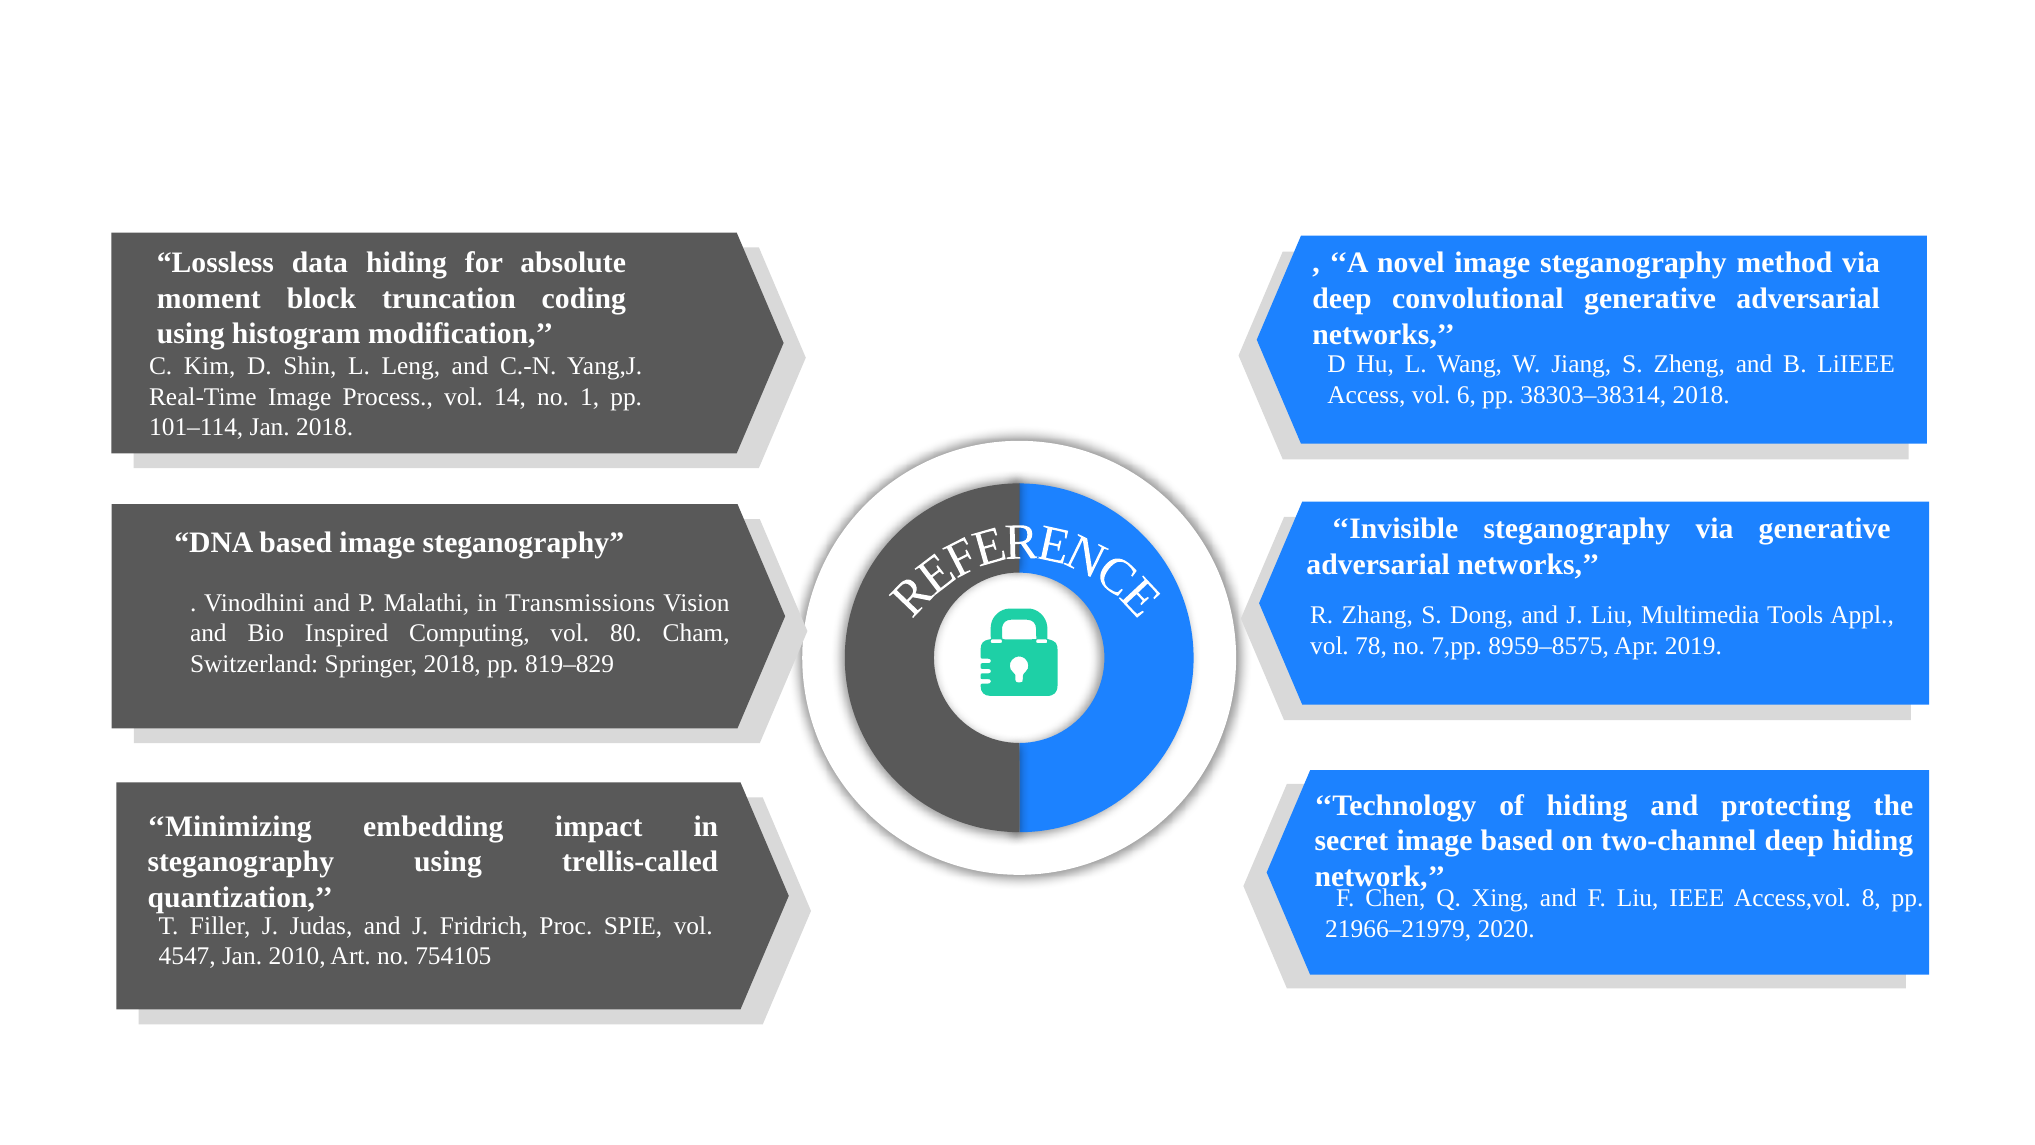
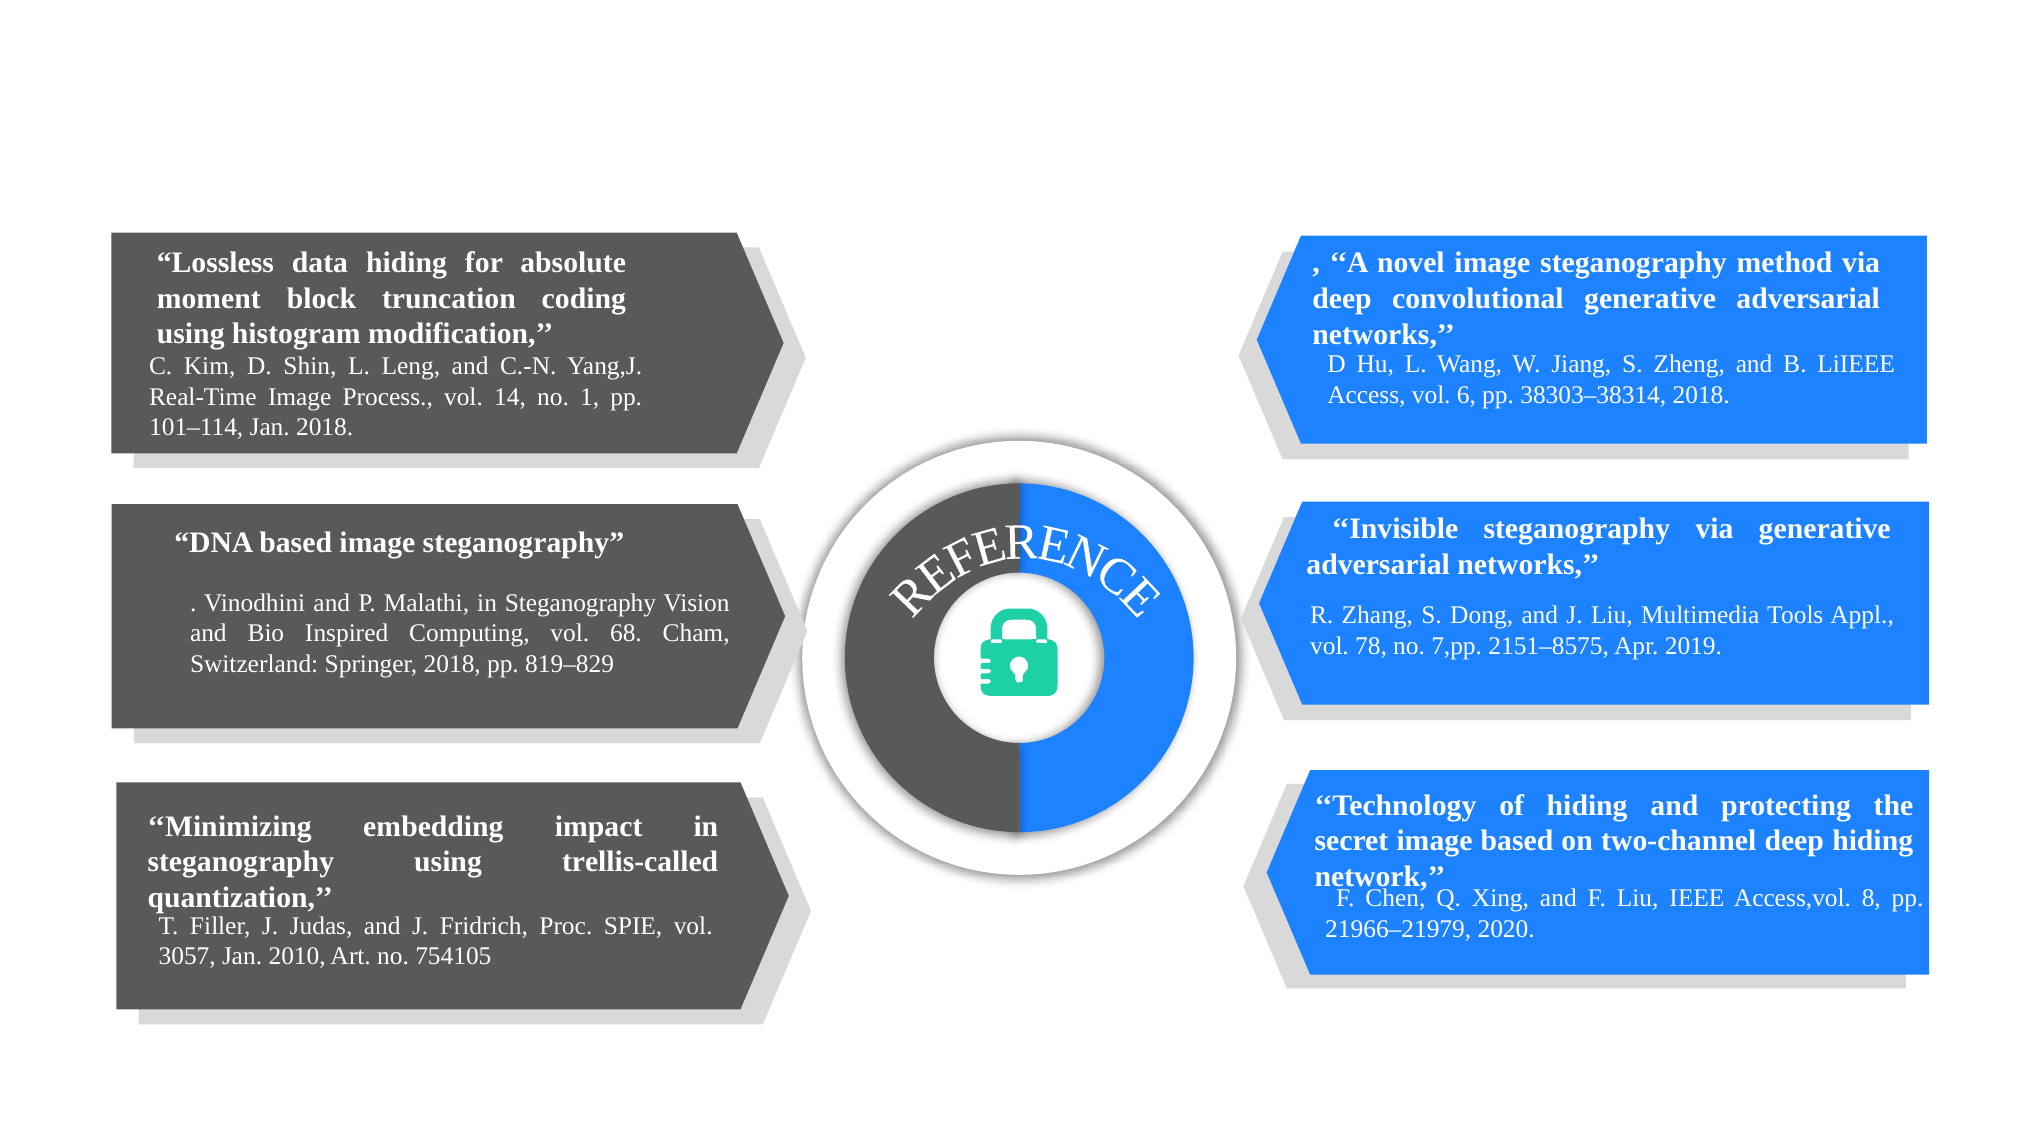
Malathi in Transmissions: Transmissions -> Steganography
80: 80 -> 68
8959–8575: 8959–8575 -> 2151–8575
4547: 4547 -> 3057
